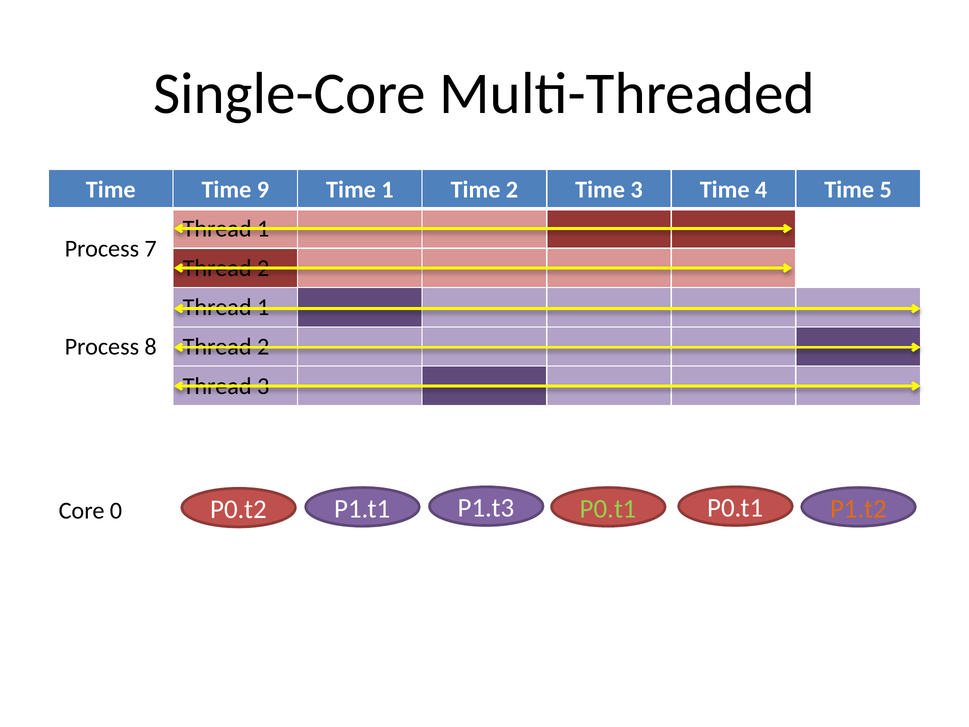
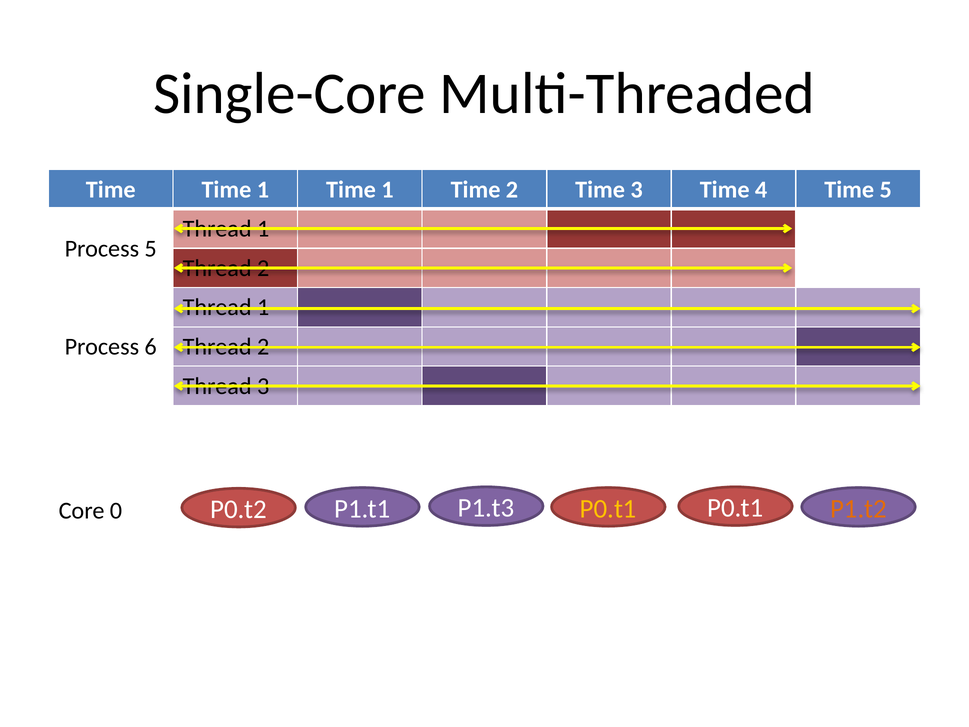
Time Time 9: 9 -> 1
Process 7: 7 -> 5
8: 8 -> 6
P0.t1 at (608, 509) colour: light green -> yellow
